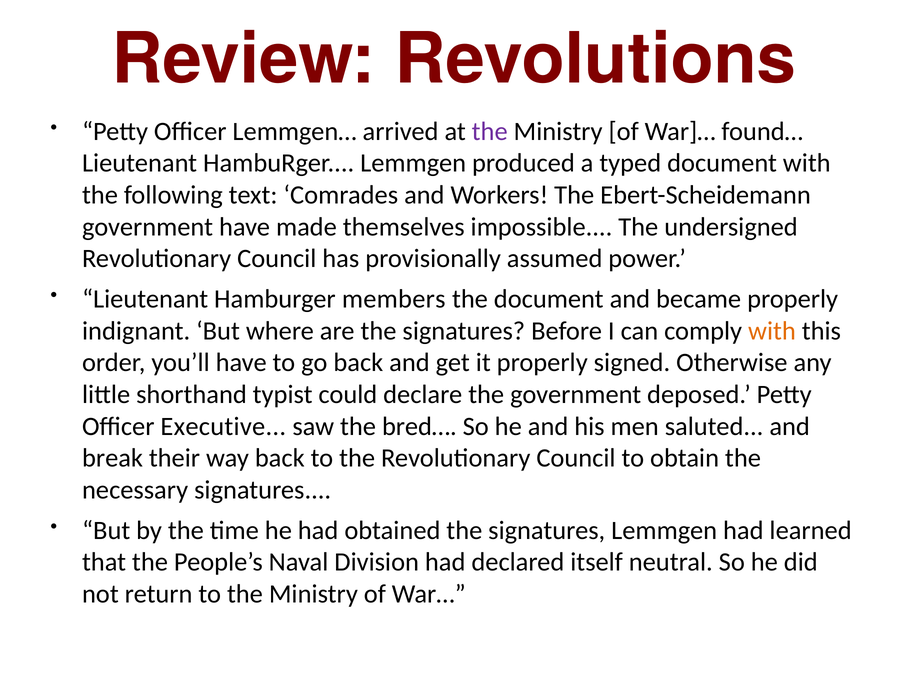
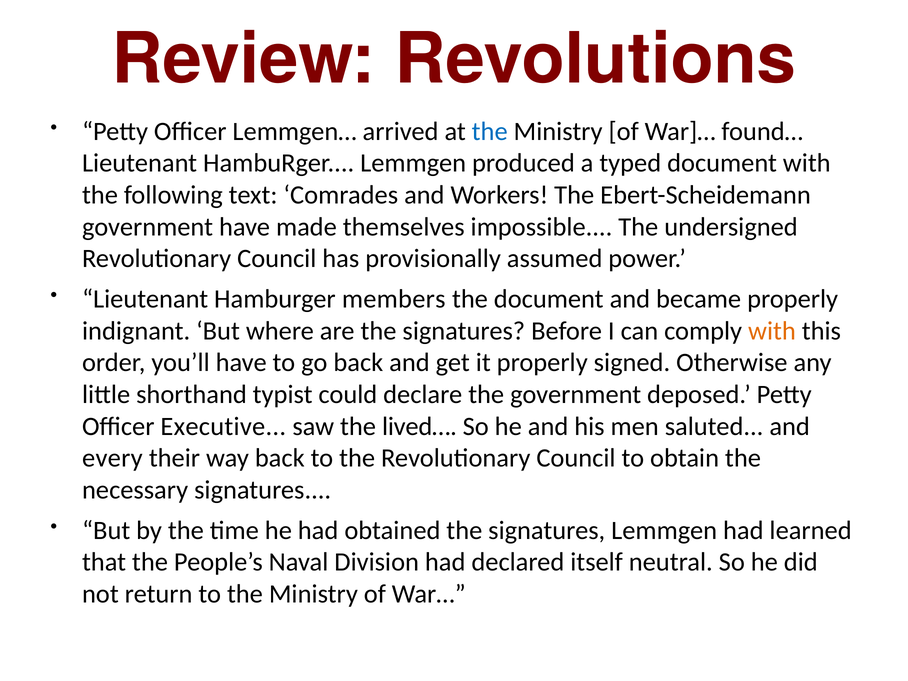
the at (490, 131) colour: purple -> blue
bred…: bred… -> lived…
break: break -> every
